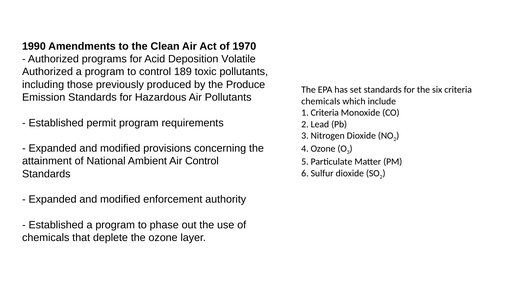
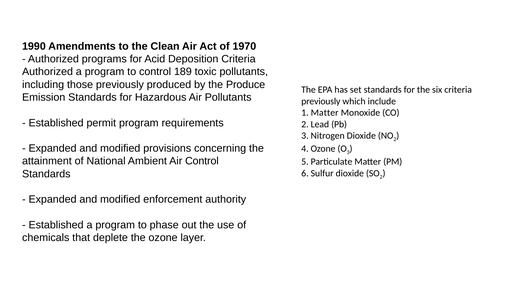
Deposition Volatile: Volatile -> Criteria
chemicals at (321, 101): chemicals -> previously
1 Criteria: Criteria -> Matter
